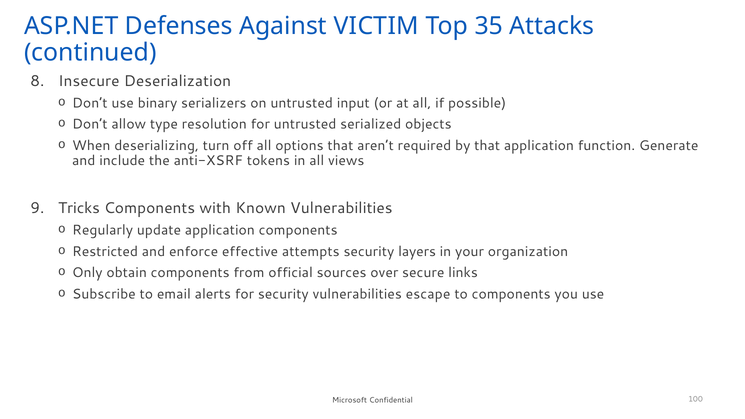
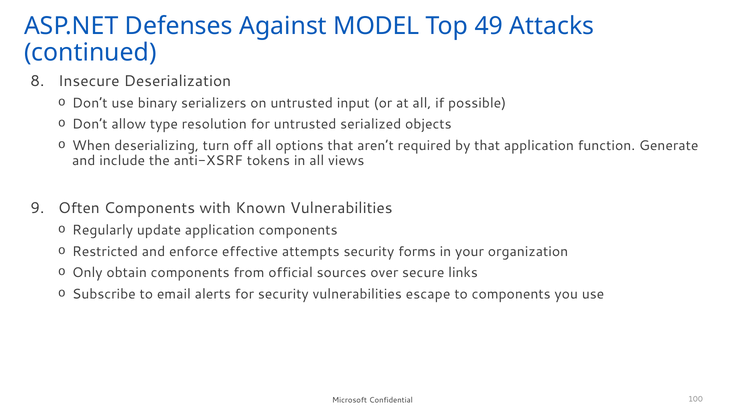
VICTIM: VICTIM -> MODEL
35: 35 -> 49
Tricks: Tricks -> Often
layers: layers -> forms
